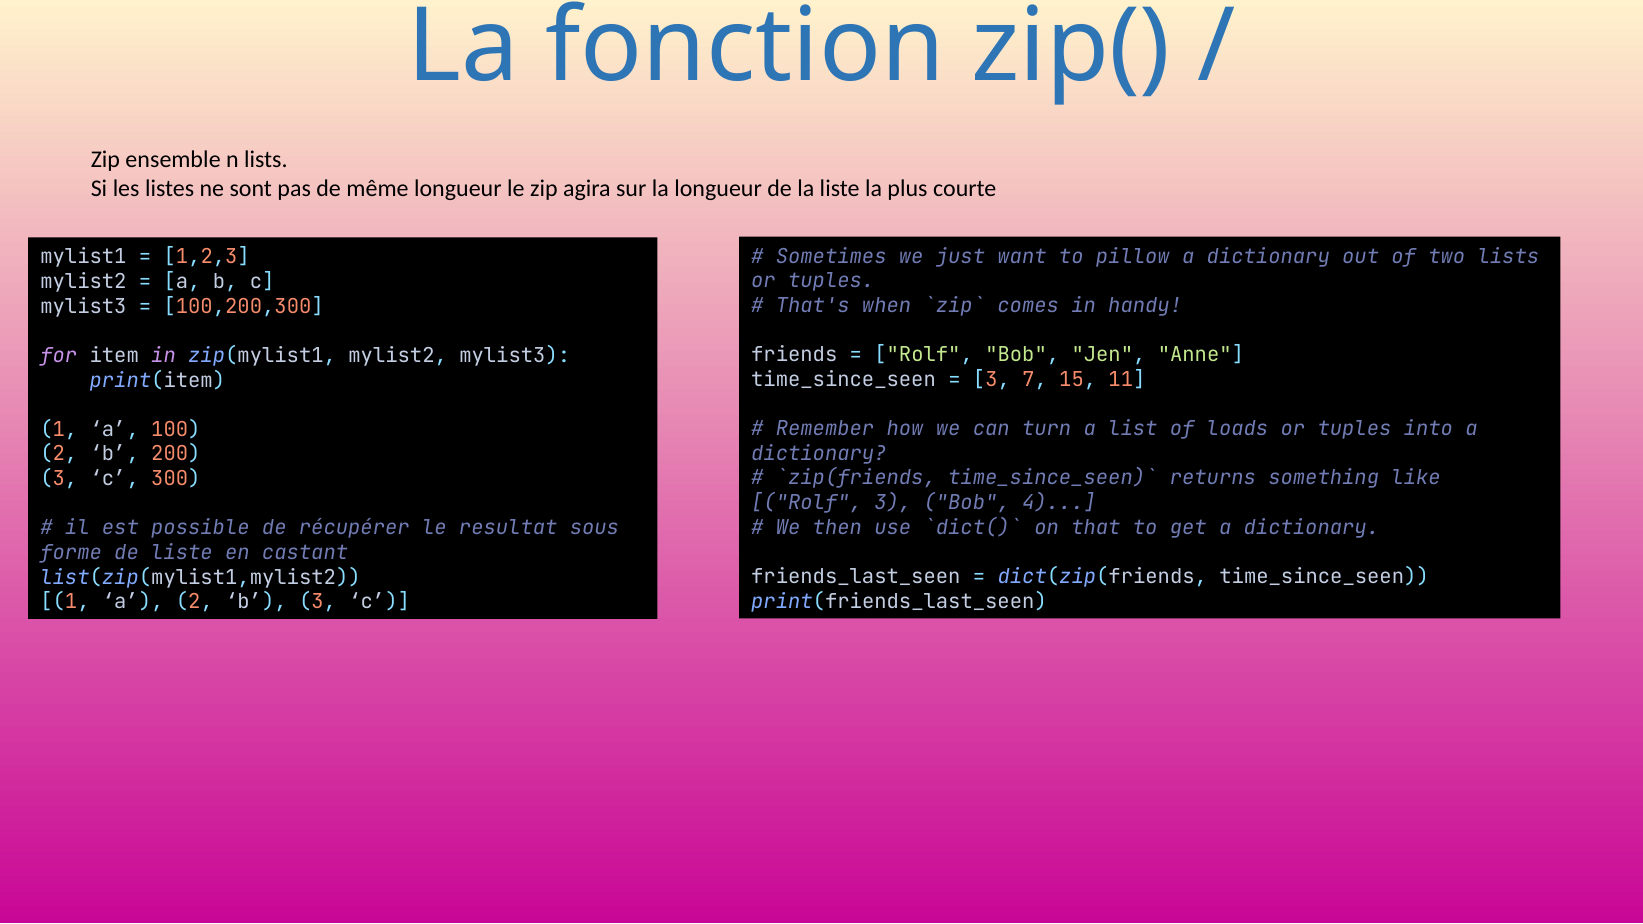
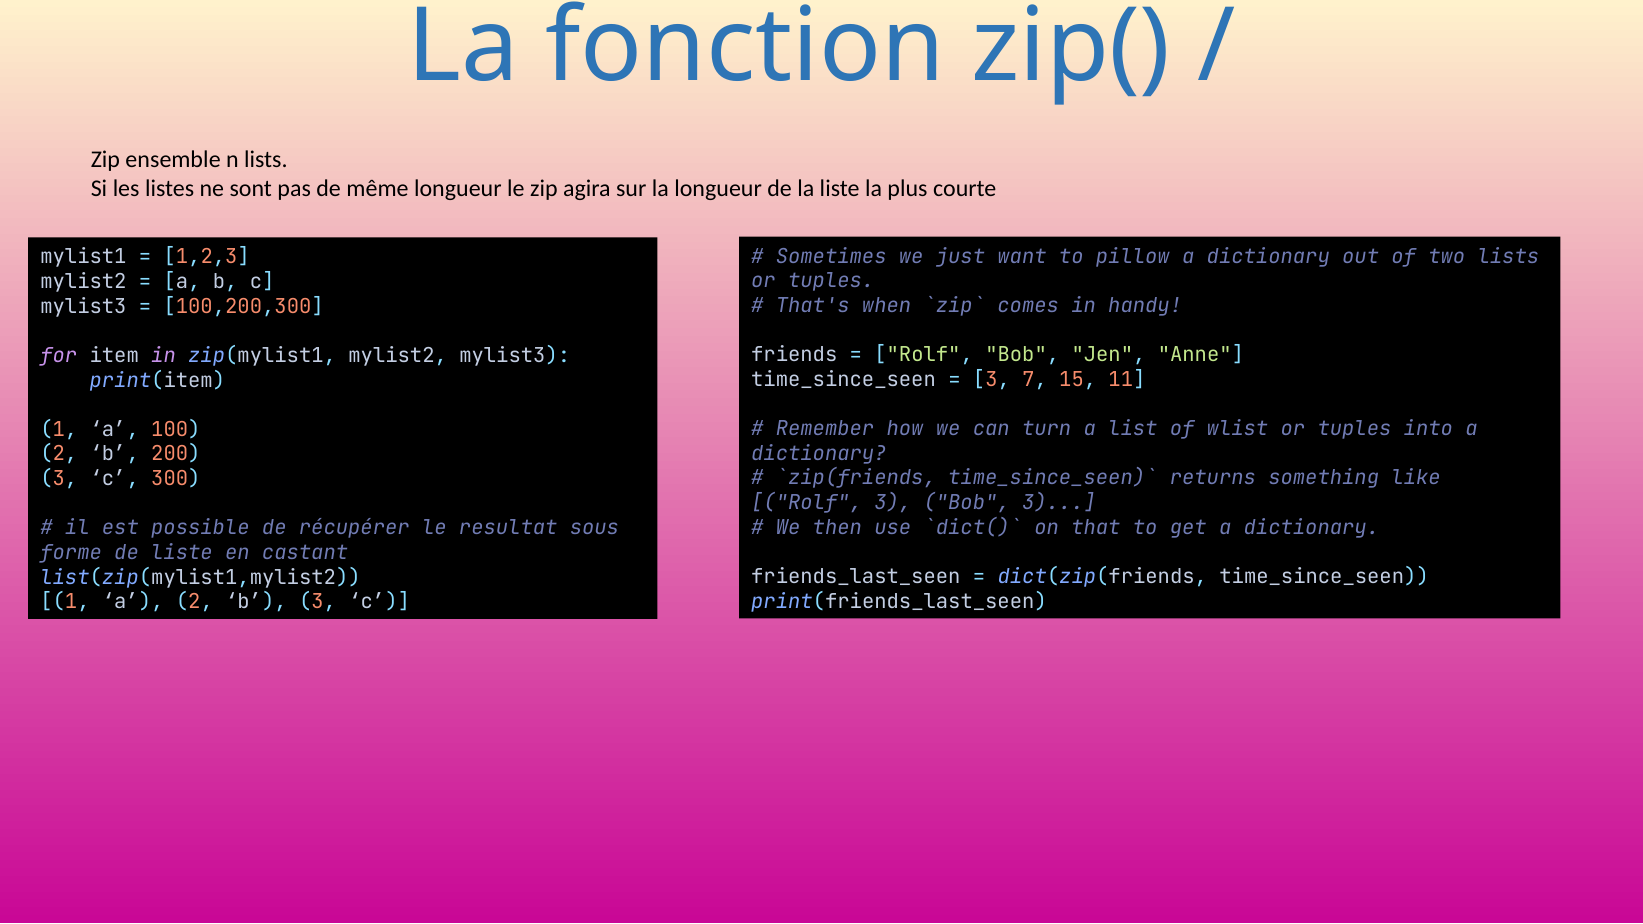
loads: loads -> wlist
Bob 4: 4 -> 3
